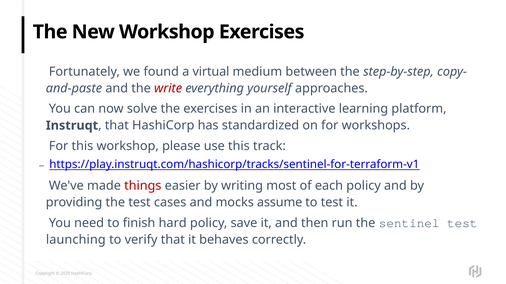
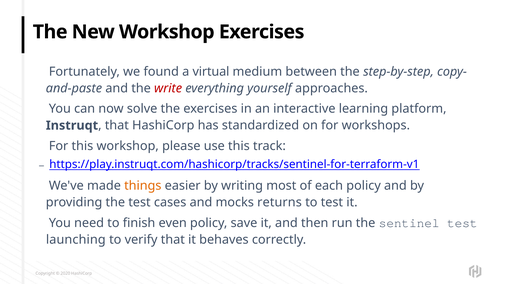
things colour: red -> orange
assume: assume -> returns
hard: hard -> even
